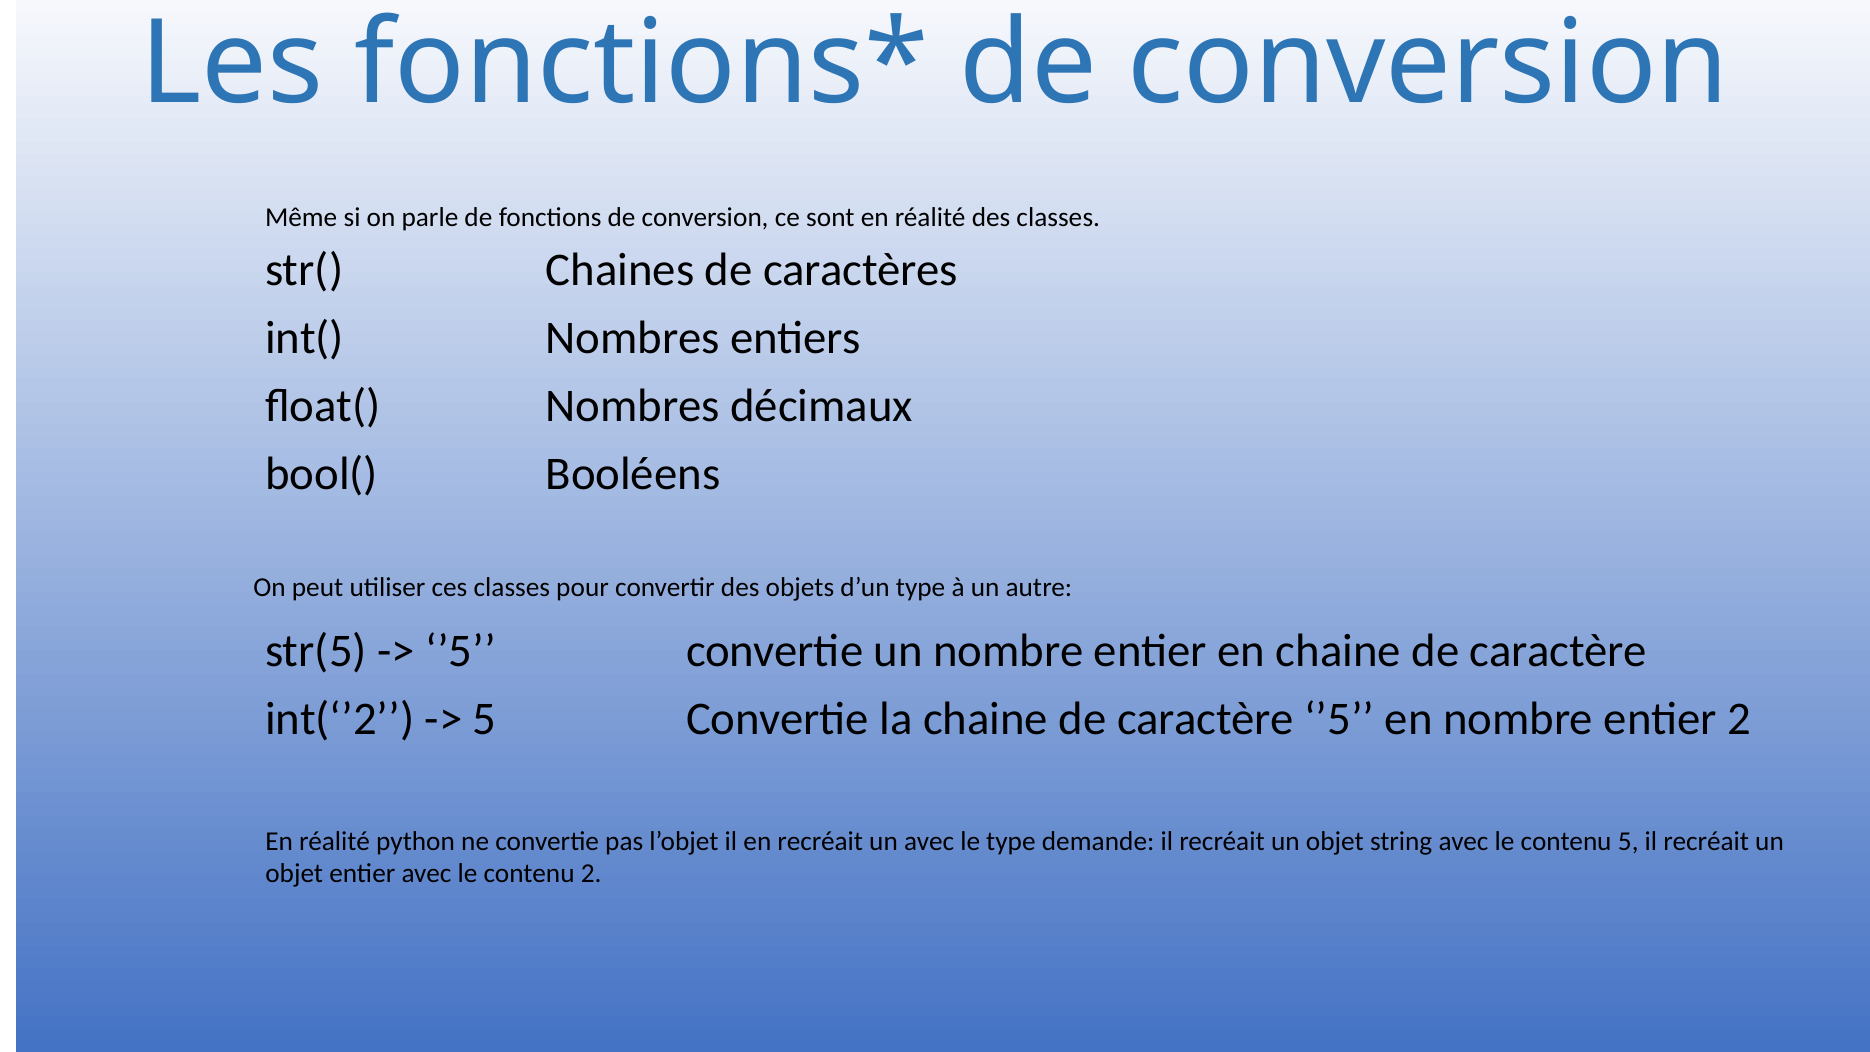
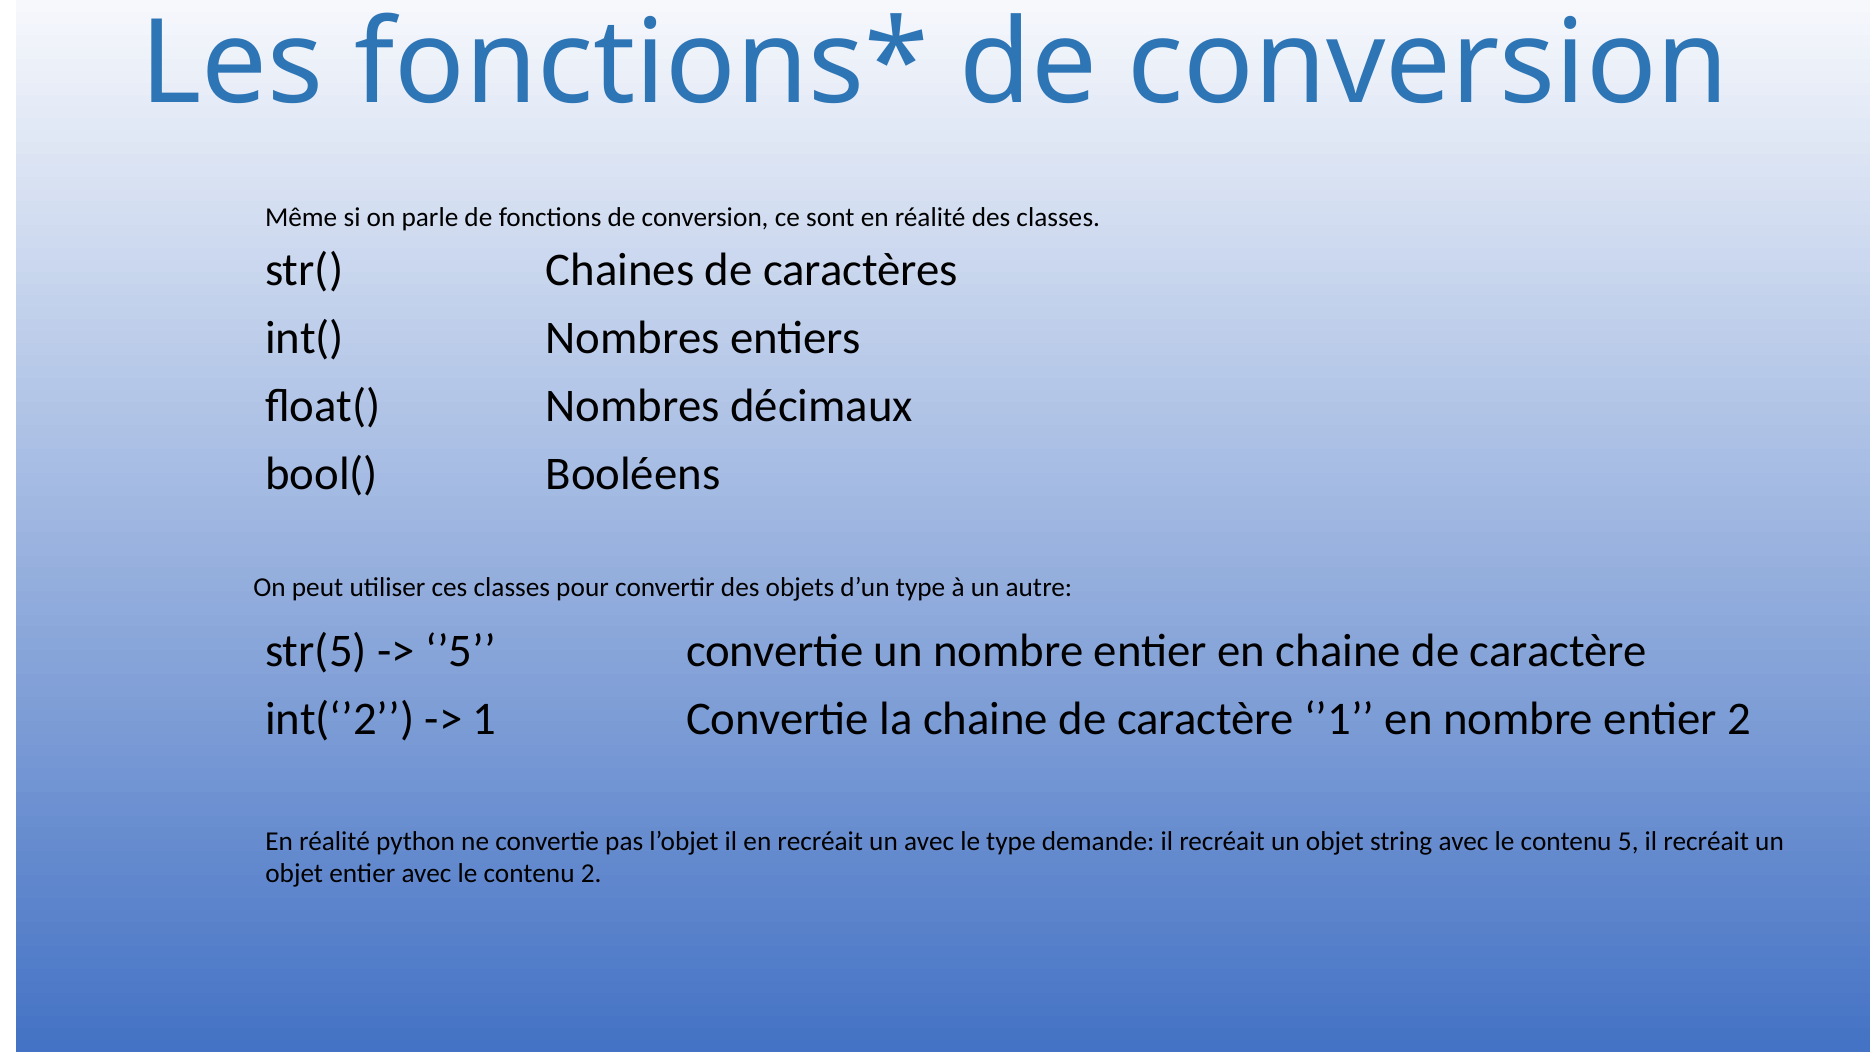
5 at (485, 718): 5 -> 1
caractère ’5: ’5 -> ’1
